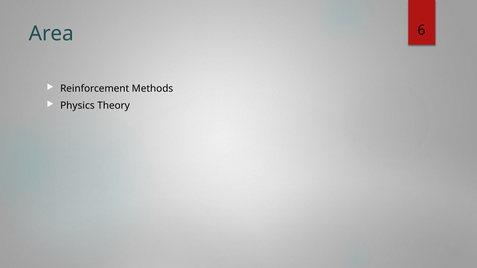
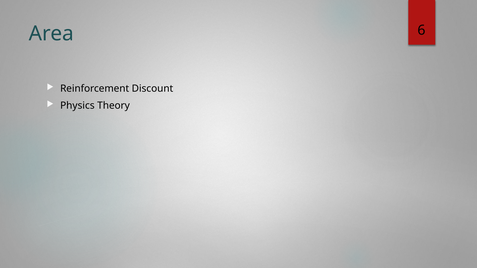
Methods: Methods -> Discount
